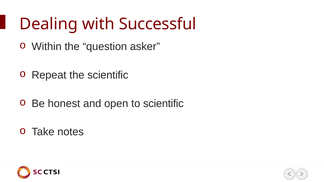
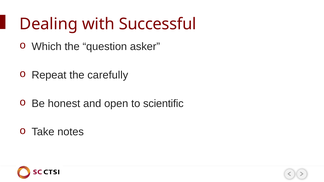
Within: Within -> Which
the scientific: scientific -> carefully
